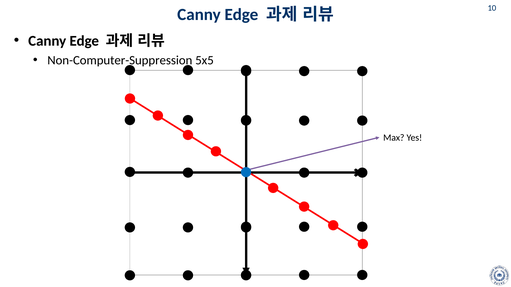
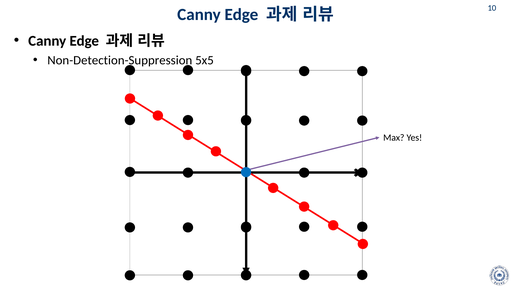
Non-Computer-Suppression: Non-Computer-Suppression -> Non-Detection-Suppression
